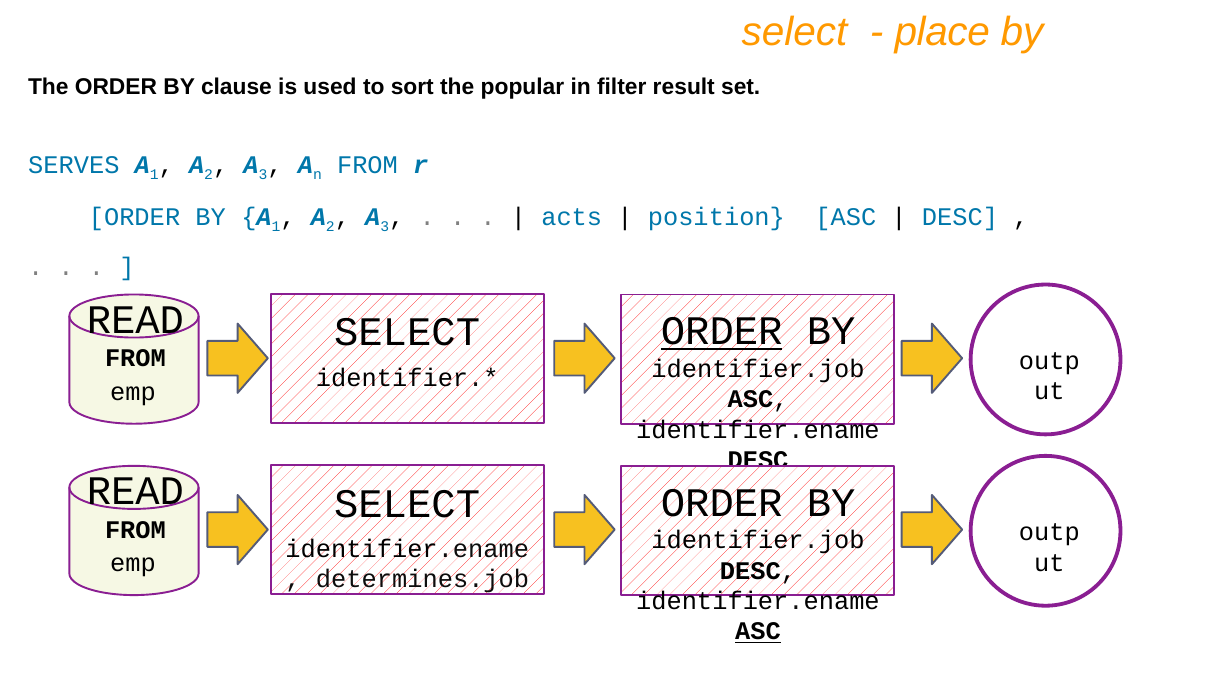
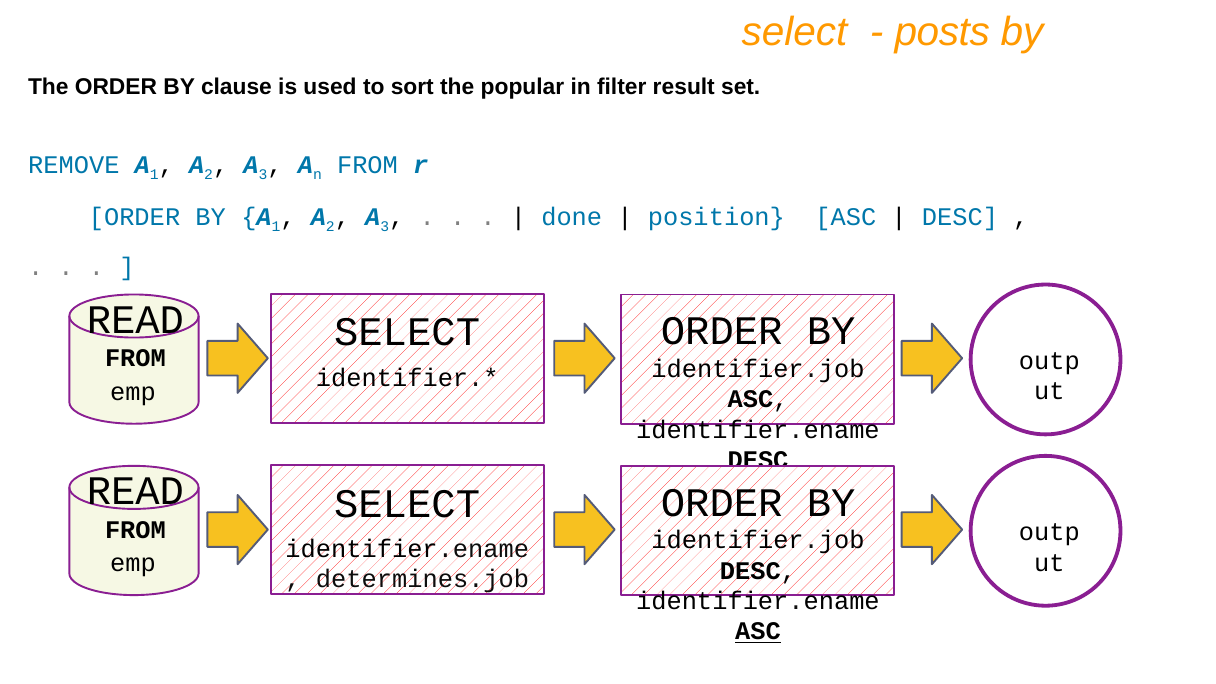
place: place -> posts
SERVES: SERVES -> REMOVE
acts: acts -> done
ORDER at (722, 332) underline: present -> none
